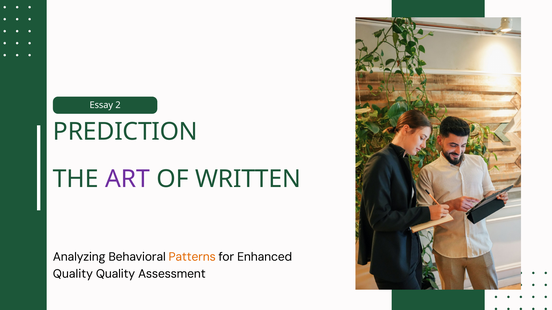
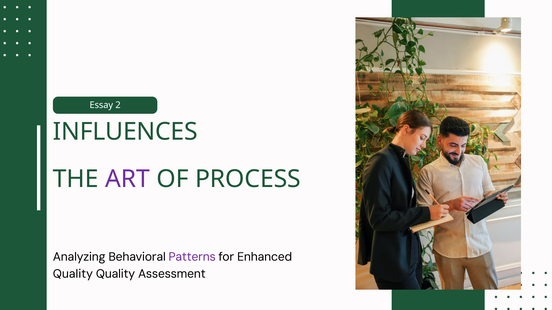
PREDICTION: PREDICTION -> INFLUENCES
WRITTEN: WRITTEN -> PROCESS
Patterns colour: orange -> purple
